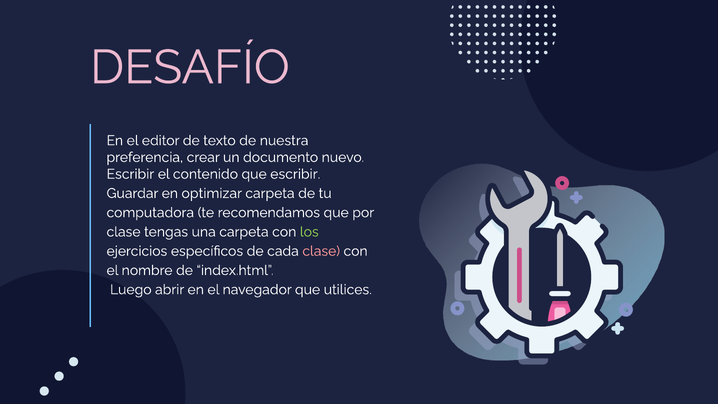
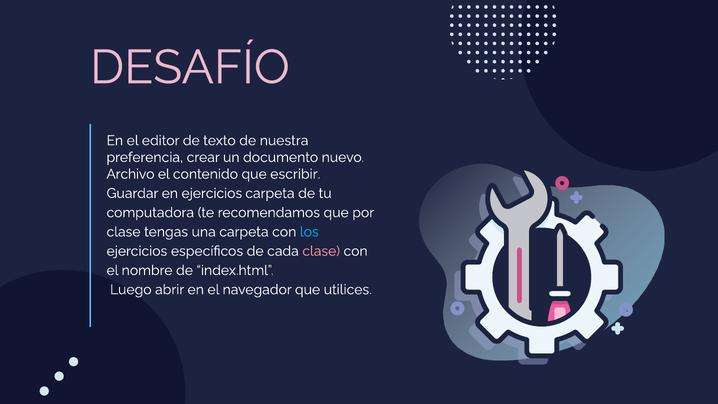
Escribir at (130, 174): Escribir -> Archivo
en optimizar: optimizar -> ejercicios
los colour: light green -> light blue
